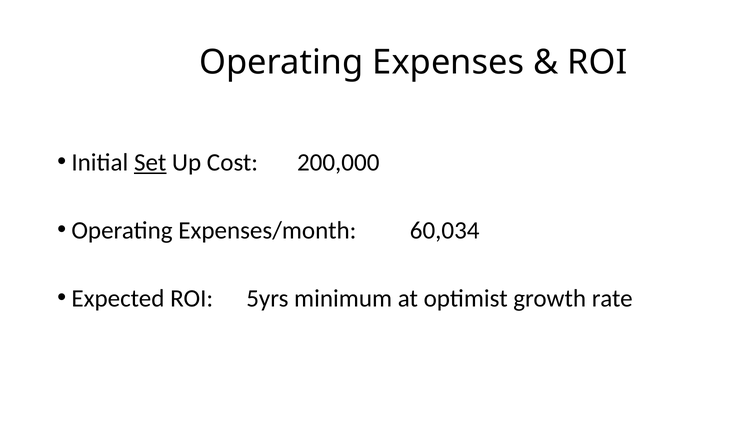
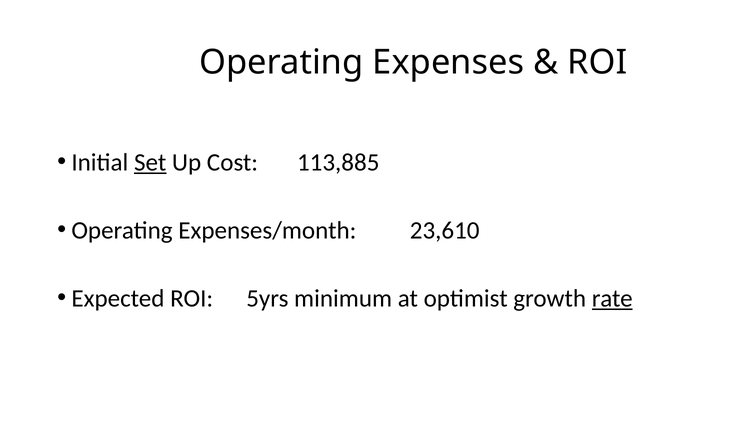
200,000: 200,000 -> 113,885
60,034: 60,034 -> 23,610
rate underline: none -> present
